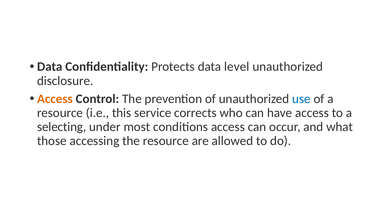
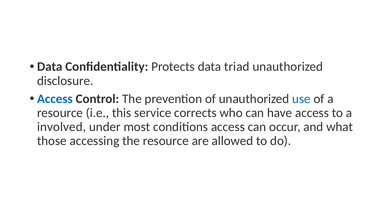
level: level -> triad
Access at (55, 99) colour: orange -> blue
selecting: selecting -> involved
